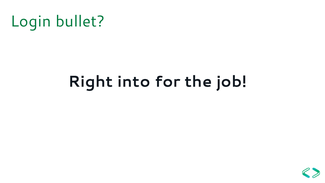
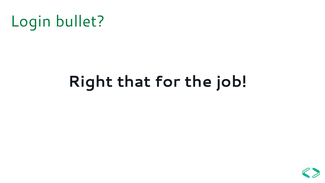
into: into -> that
